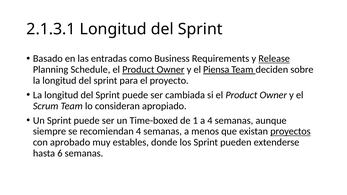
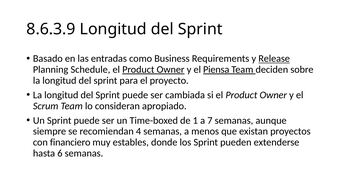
2.1.3.1: 2.1.3.1 -> 8.6.3.9
a 4: 4 -> 7
proyectos underline: present -> none
aprobado: aprobado -> financiero
